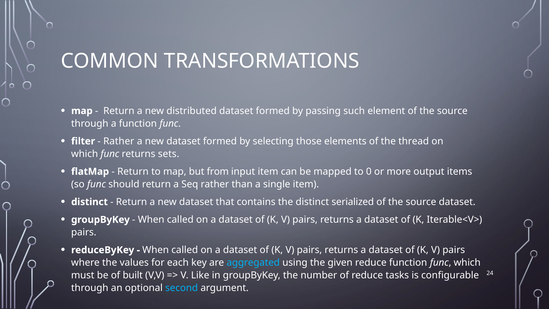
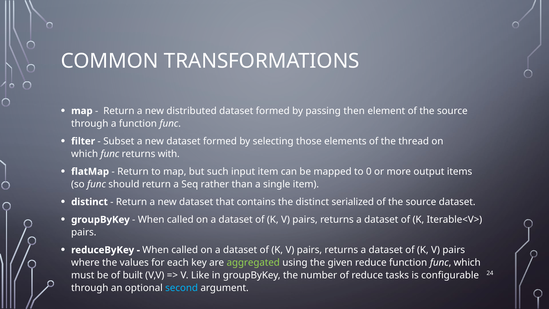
such: such -> then
Rather at (119, 141): Rather -> Subset
sets: sets -> with
from: from -> such
aggregated colour: light blue -> light green
